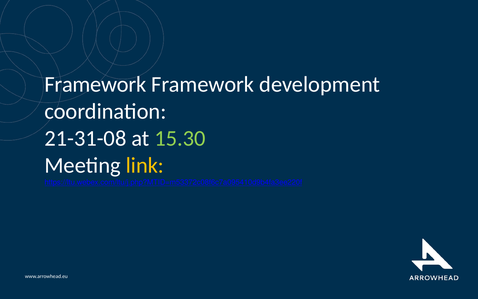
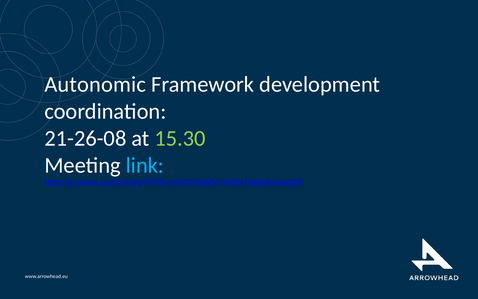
Framework at (95, 84): Framework -> Autonomic
21-31-08: 21-31-08 -> 21-26-08
link colour: yellow -> light blue
